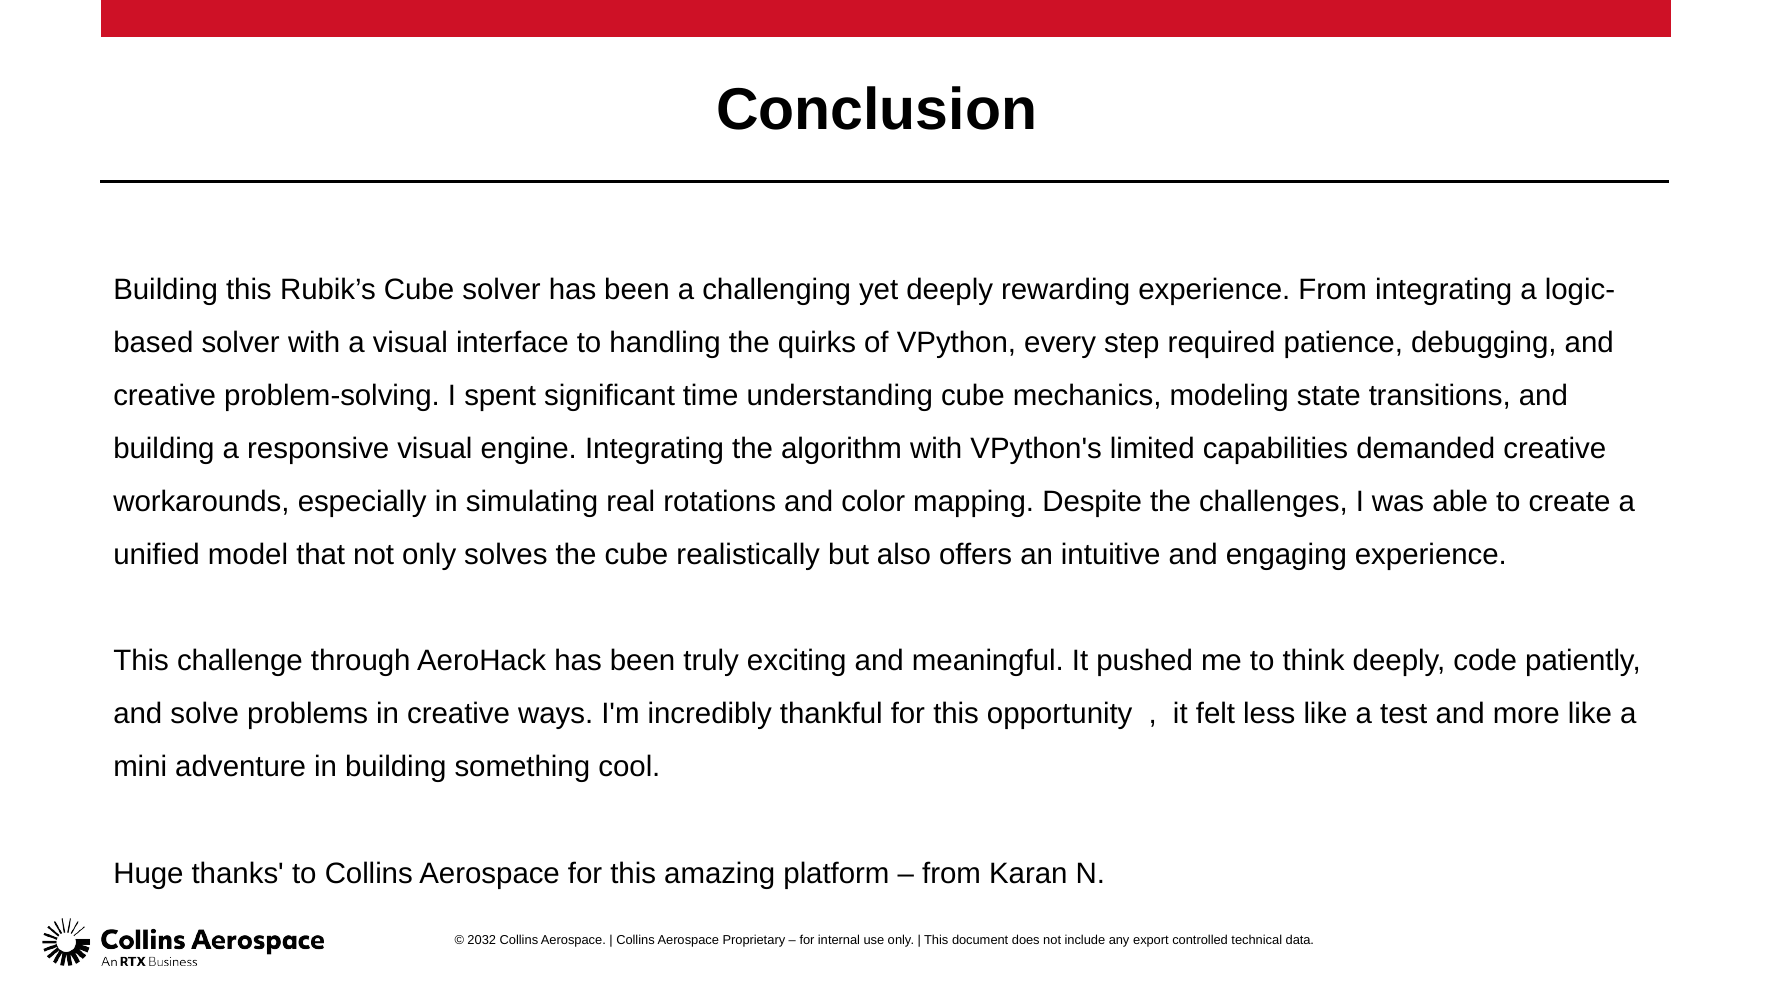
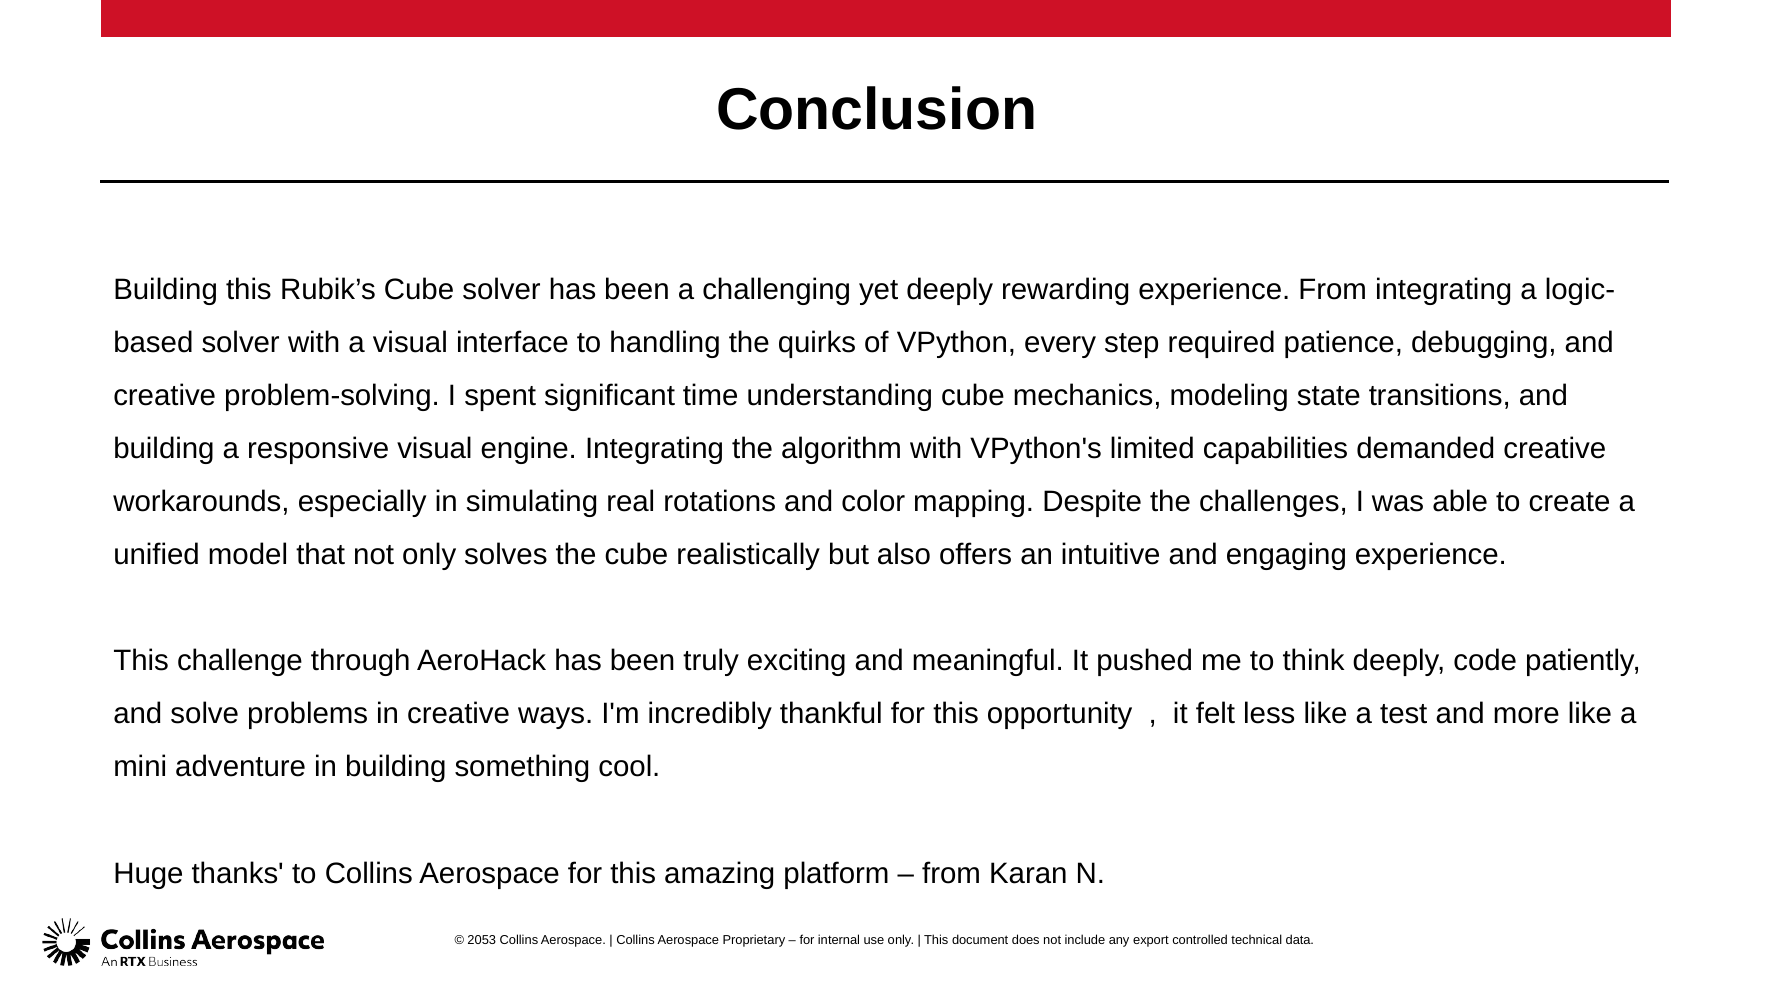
2032: 2032 -> 2053
